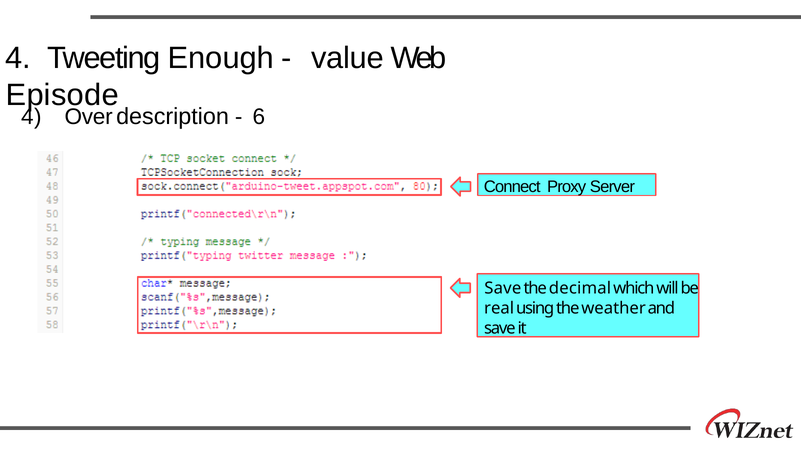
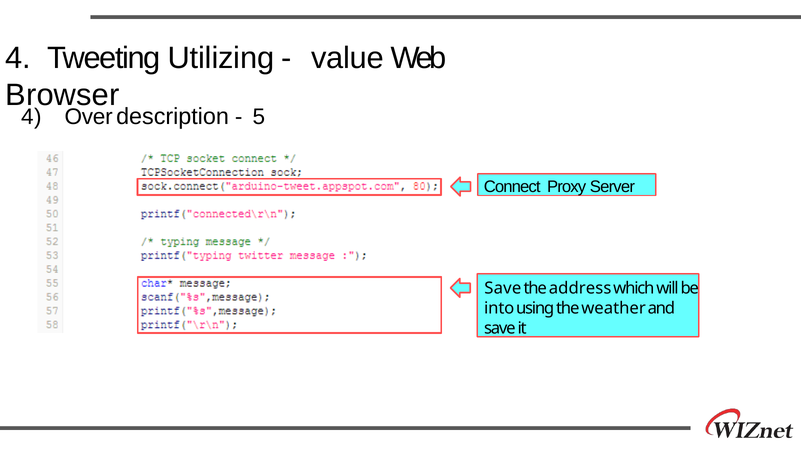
Enough: Enough -> Utilizing
Episode: Episode -> Browser
6: 6 -> 5
decimal: decimal -> address
real: real -> into
